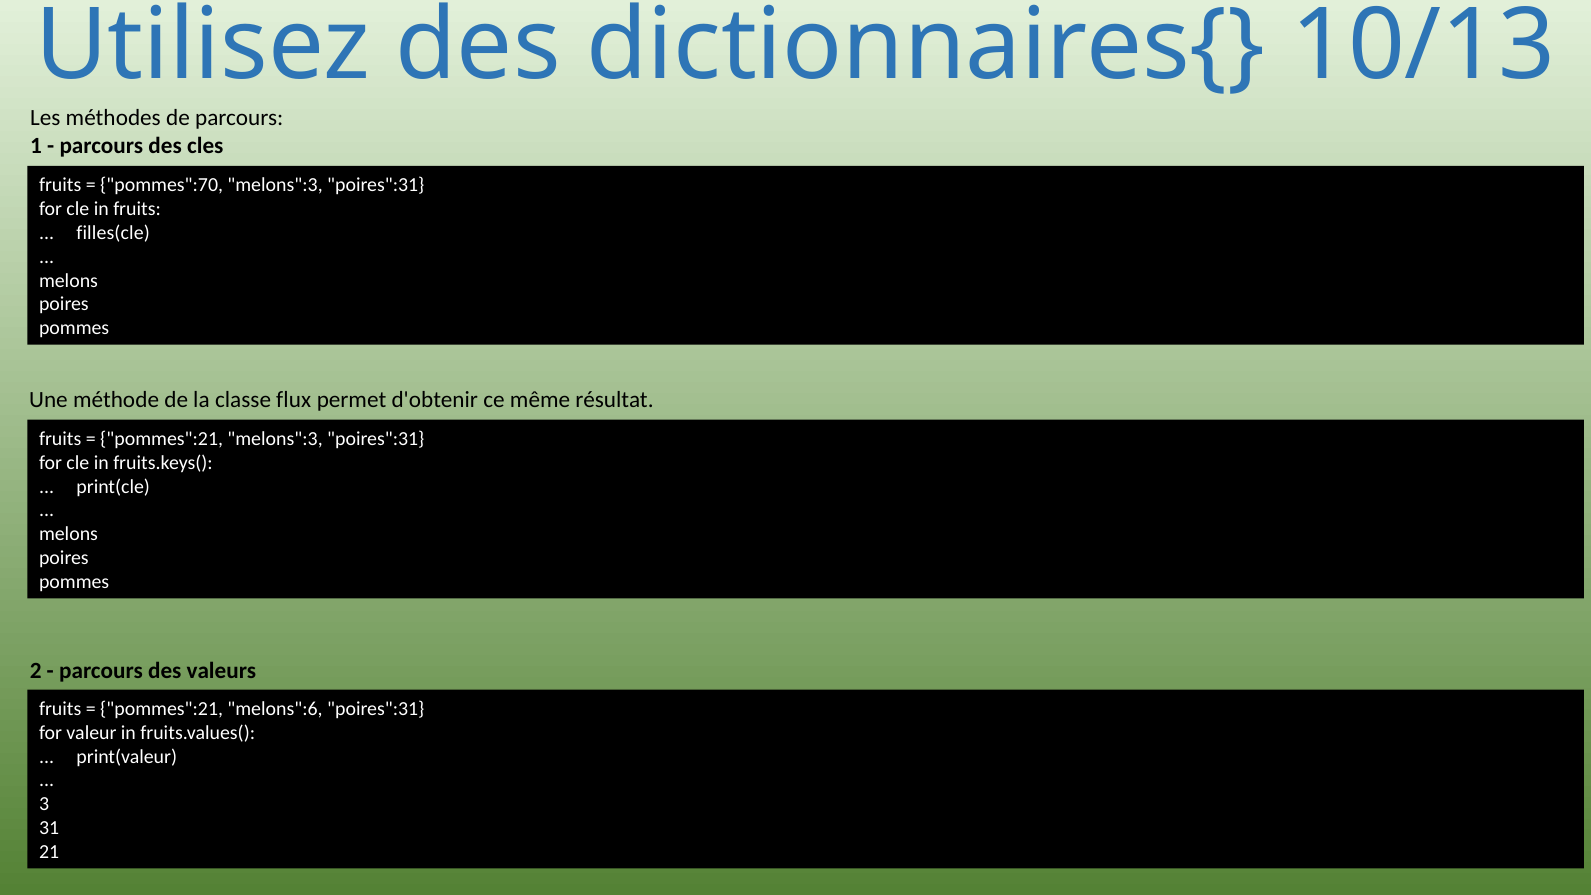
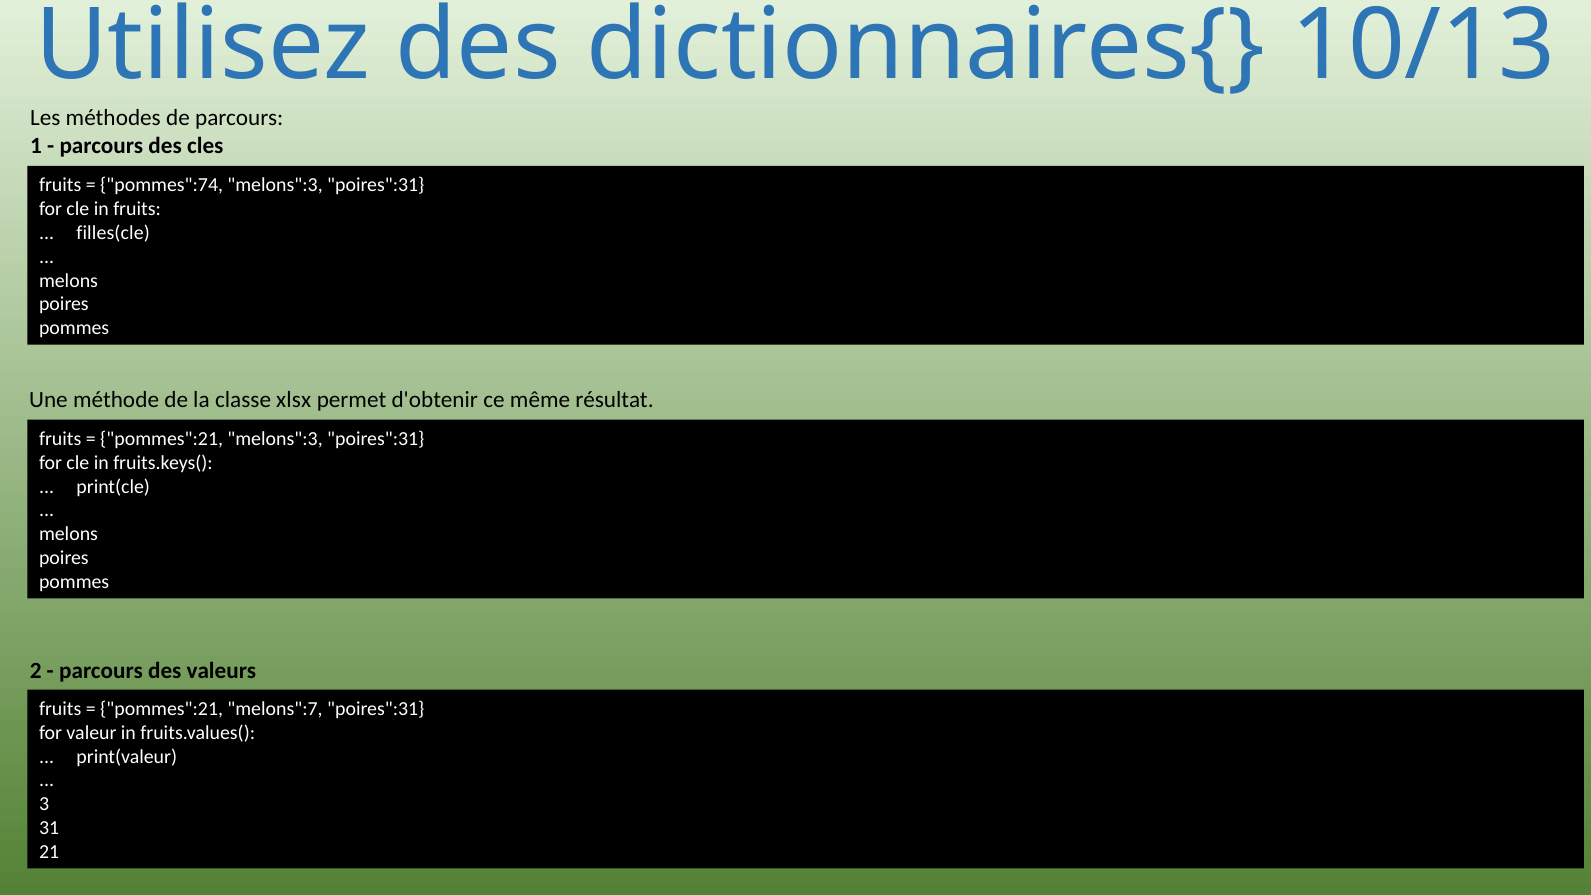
pommes":70: pommes":70 -> pommes":74
flux: flux -> xlsx
melons":6: melons":6 -> melons":7
